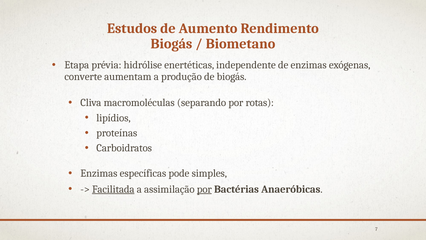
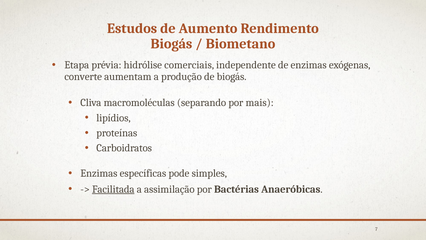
enertéticas: enertéticas -> comerciais
rotas: rotas -> mais
por at (204, 189) underline: present -> none
